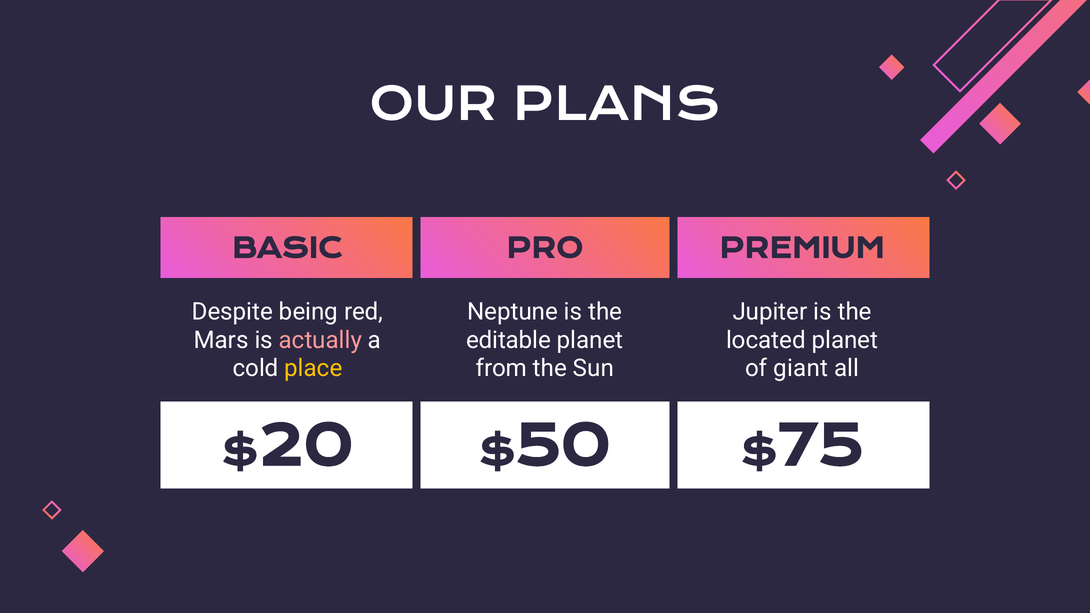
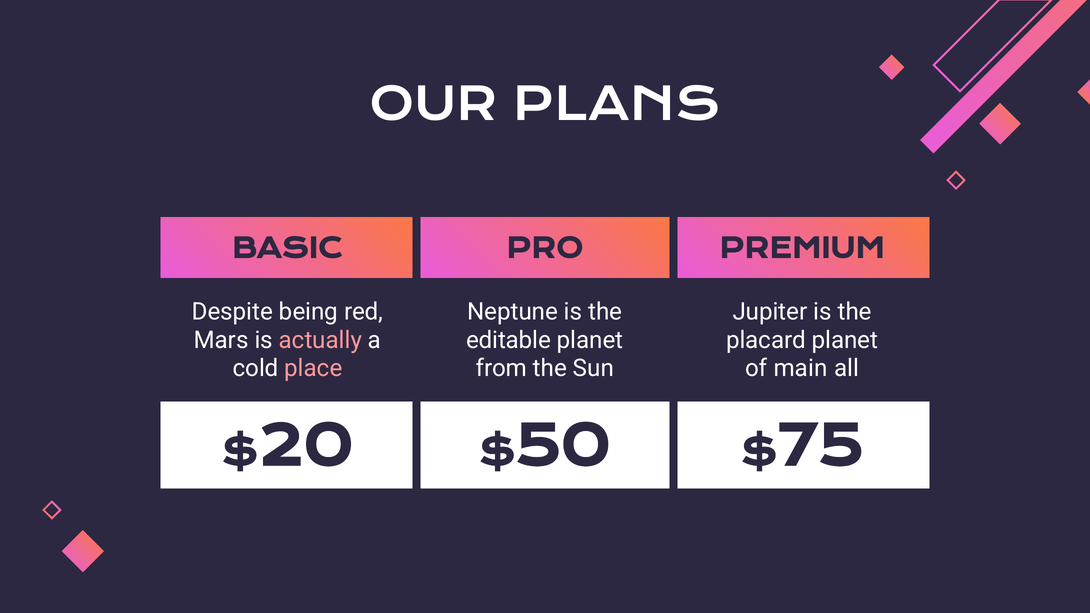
located: located -> placard
place colour: yellow -> pink
giant: giant -> main
